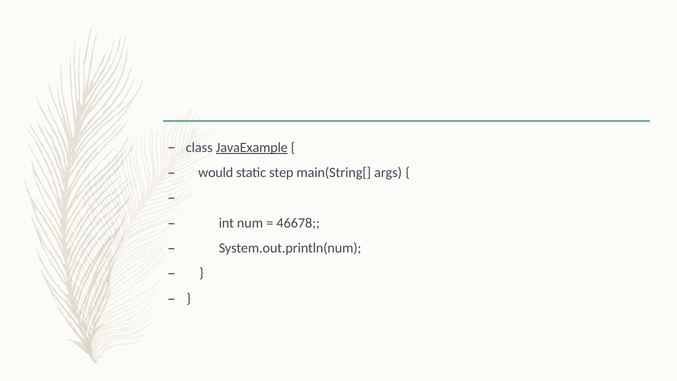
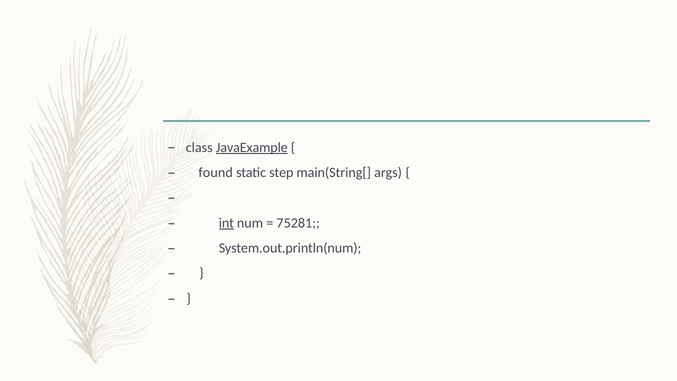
would: would -> found
int underline: none -> present
46678: 46678 -> 75281
